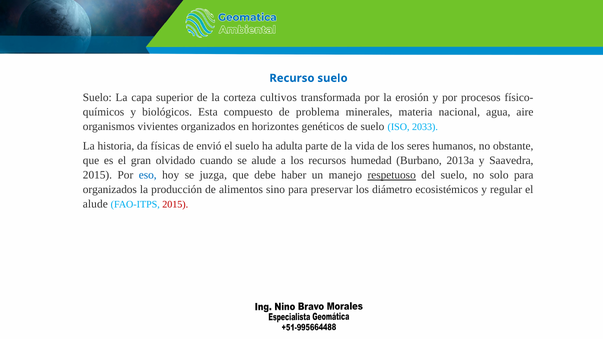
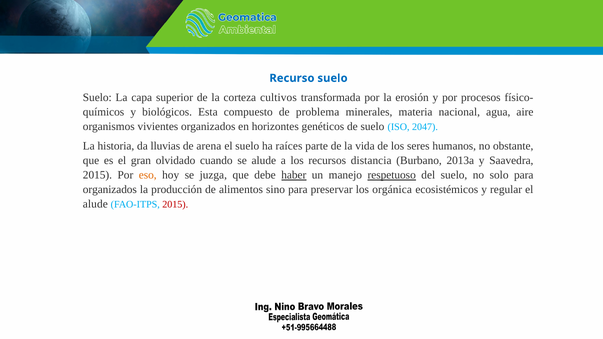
2033: 2033 -> 2047
físicas: físicas -> lluvias
envió: envió -> arena
adulta: adulta -> raíces
humedad: humedad -> distancia
eso colour: blue -> orange
haber underline: none -> present
diámetro: diámetro -> orgánica
